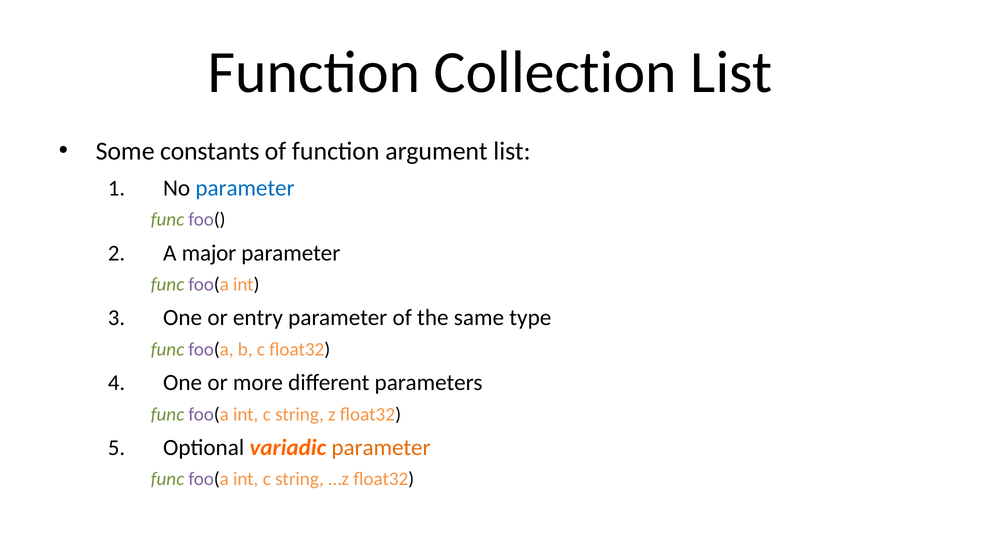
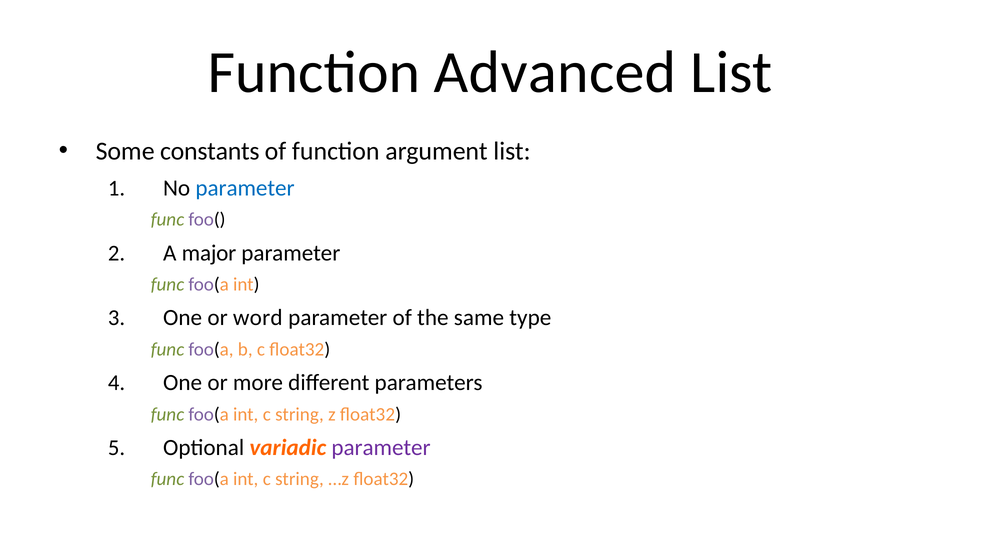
Collection: Collection -> Advanced
entry: entry -> word
parameter at (381, 447) colour: orange -> purple
